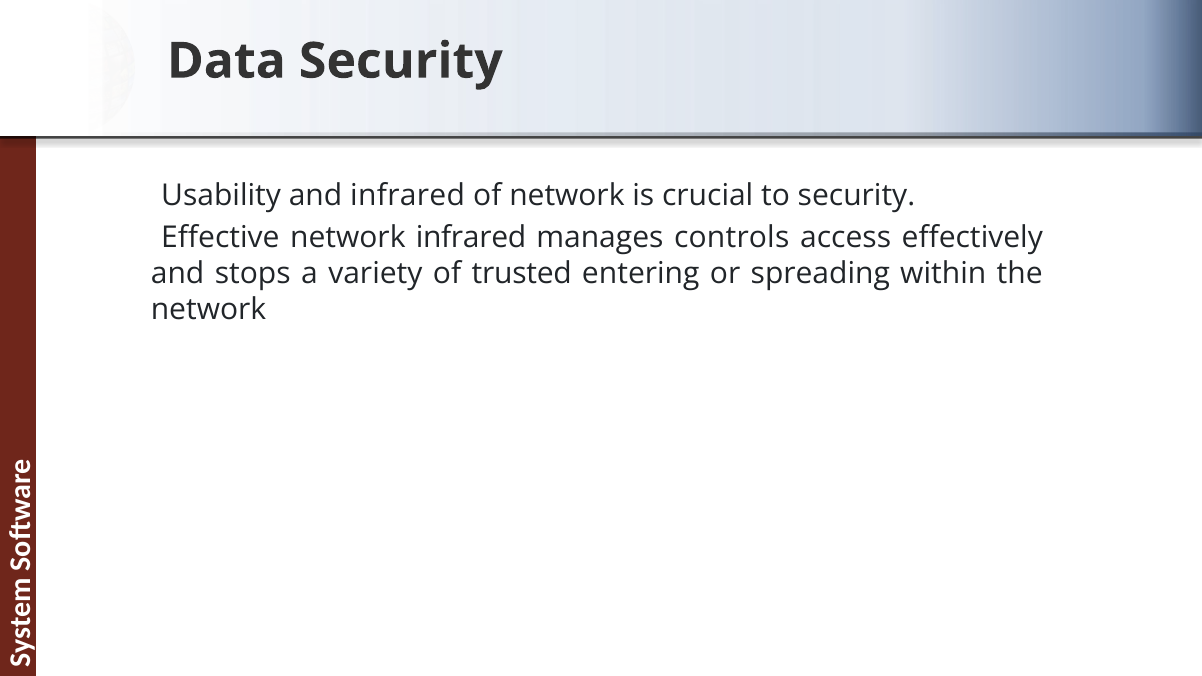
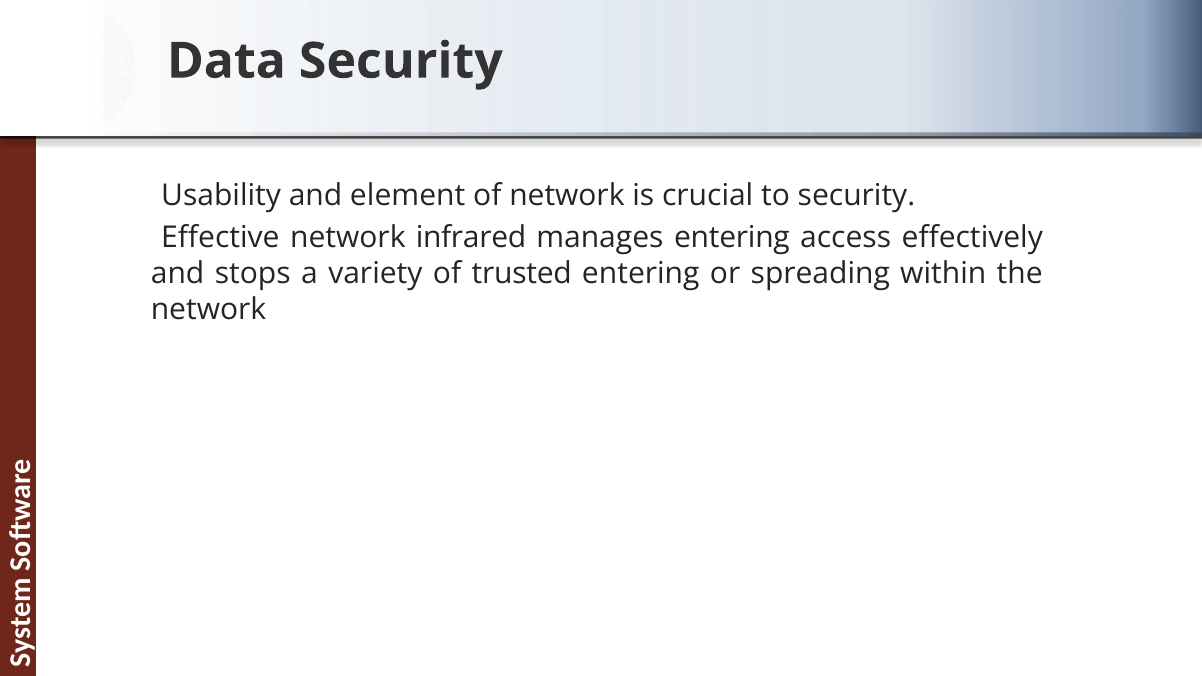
and infrared: infrared -> element
manages controls: controls -> entering
